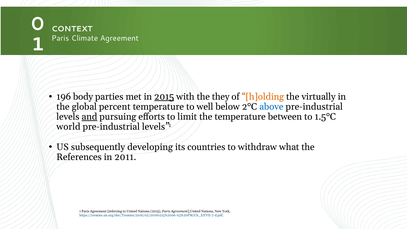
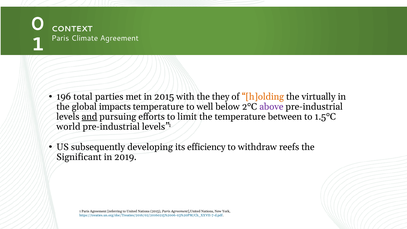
body: body -> total
2015 at (164, 97) underline: present -> none
percent: percent -> impacts
above colour: blue -> purple
countries: countries -> efficiency
what: what -> reefs
References: References -> Significant
2011: 2011 -> 2019
